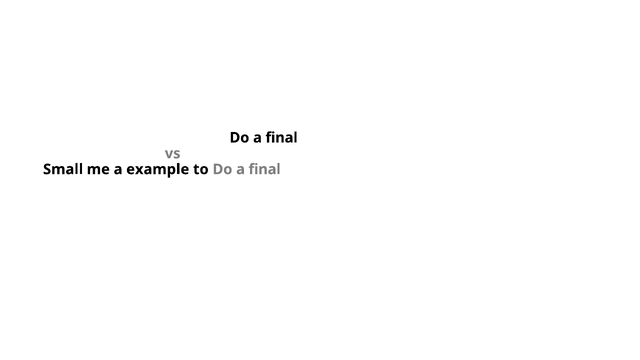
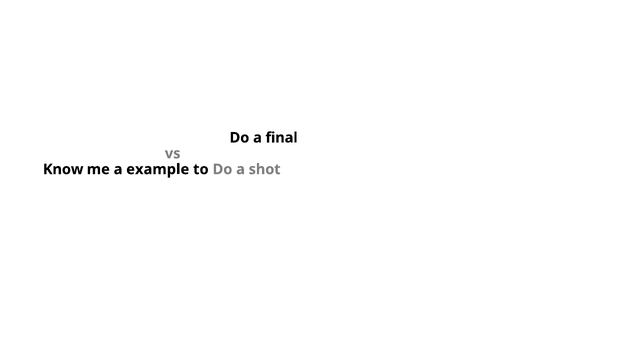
Small: Small -> Know
to Do a final: final -> shot
